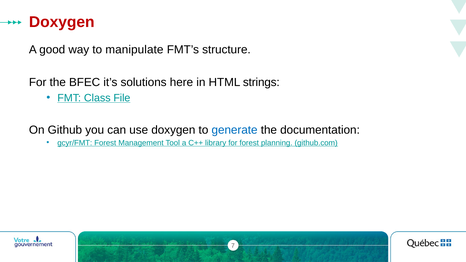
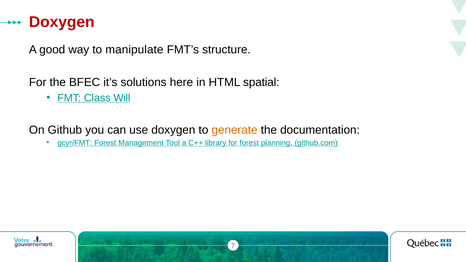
strings: strings -> spatial
File: File -> Will
generate colour: blue -> orange
